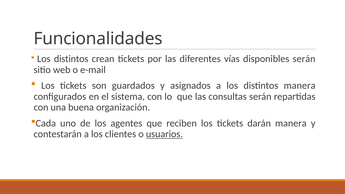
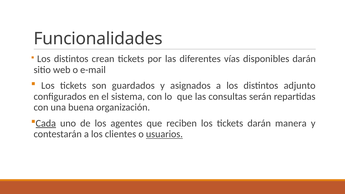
disponibles serán: serán -> darán
distintos manera: manera -> adjunto
Cada underline: none -> present
